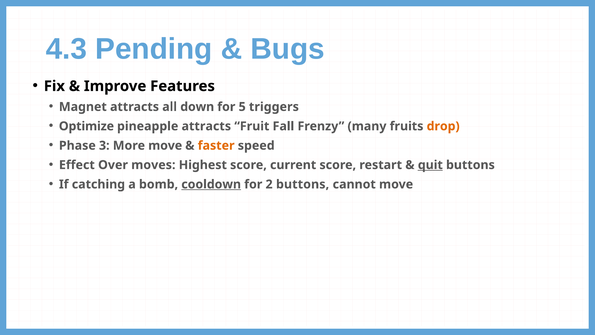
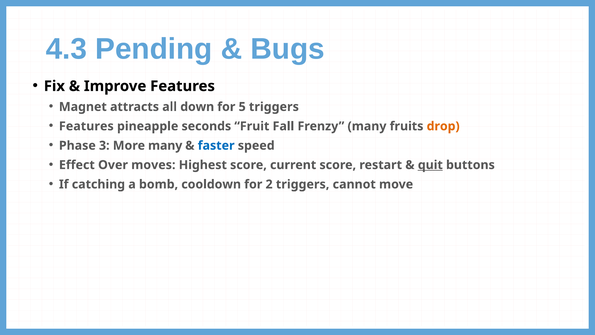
Optimize at (86, 126): Optimize -> Features
pineapple attracts: attracts -> seconds
More move: move -> many
faster colour: orange -> blue
cooldown underline: present -> none
2 buttons: buttons -> triggers
